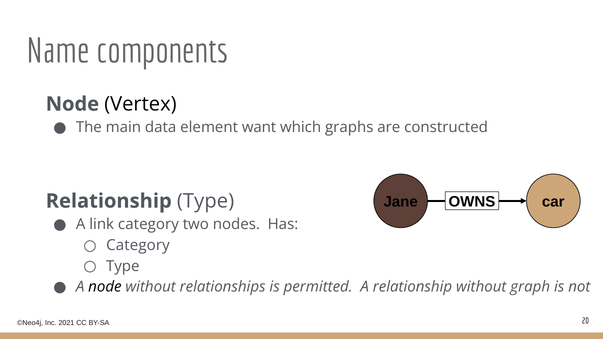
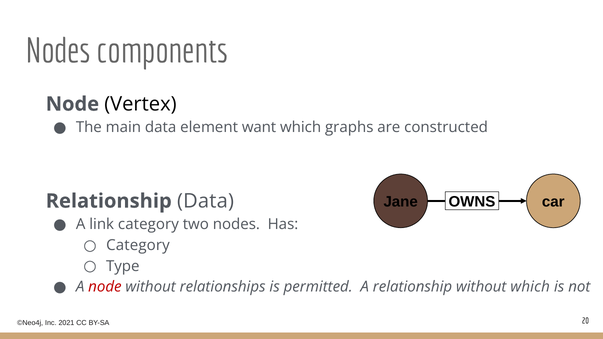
Name at (58, 51): Name -> Nodes
Relationship Type: Type -> Data
node at (105, 287) colour: black -> red
without graph: graph -> which
